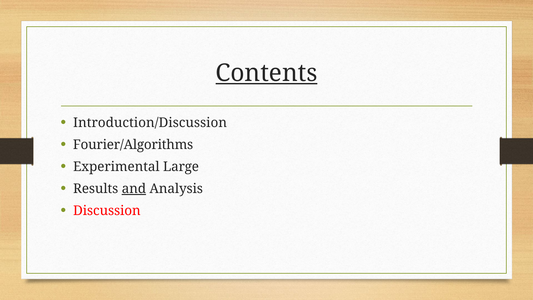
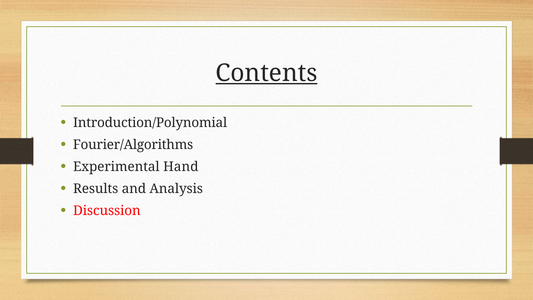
Introduction/Discussion: Introduction/Discussion -> Introduction/Polynomial
Large: Large -> Hand
and underline: present -> none
